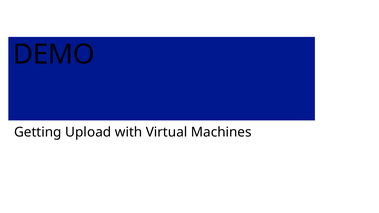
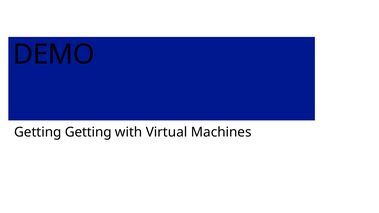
Getting Upload: Upload -> Getting
